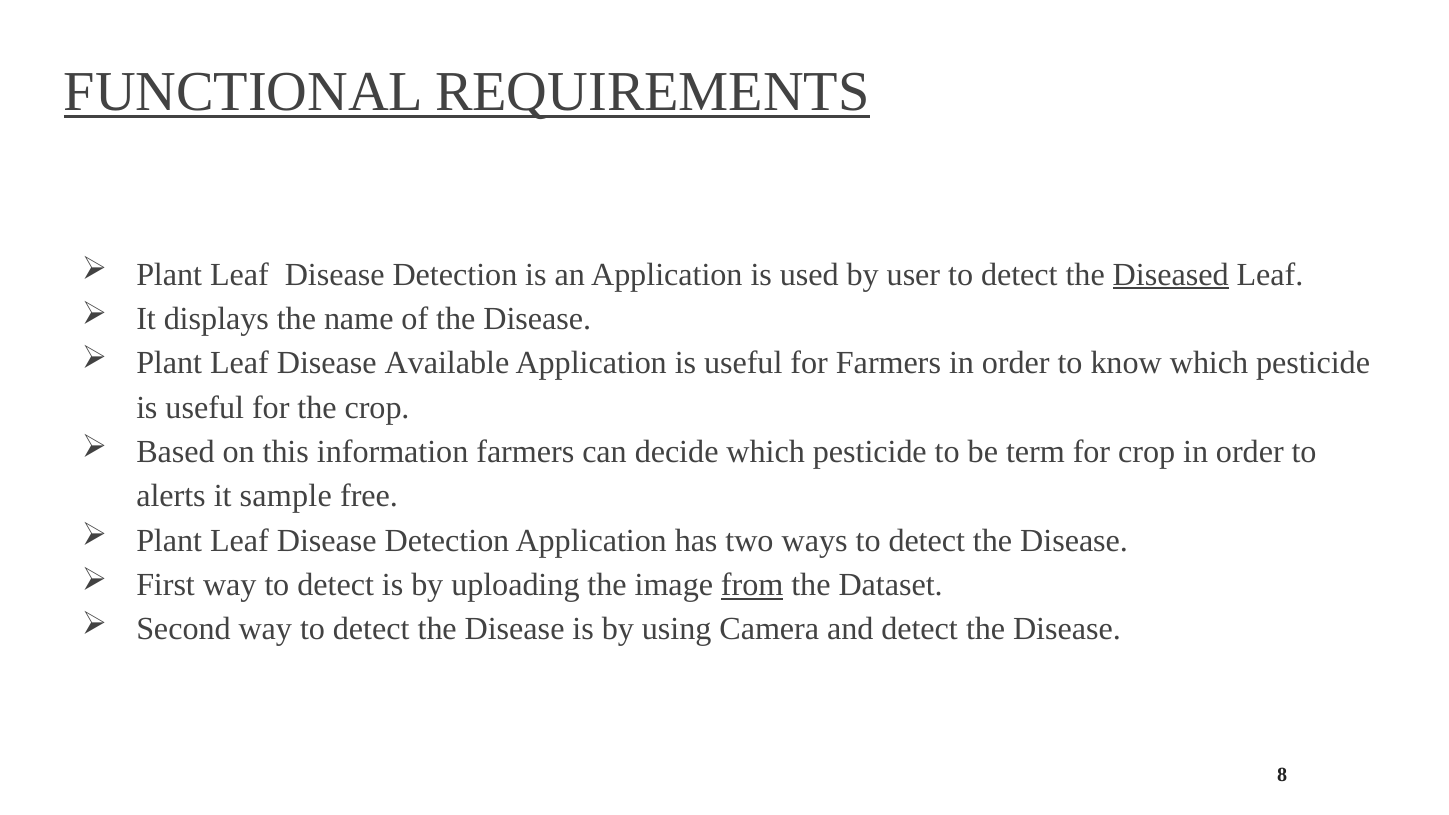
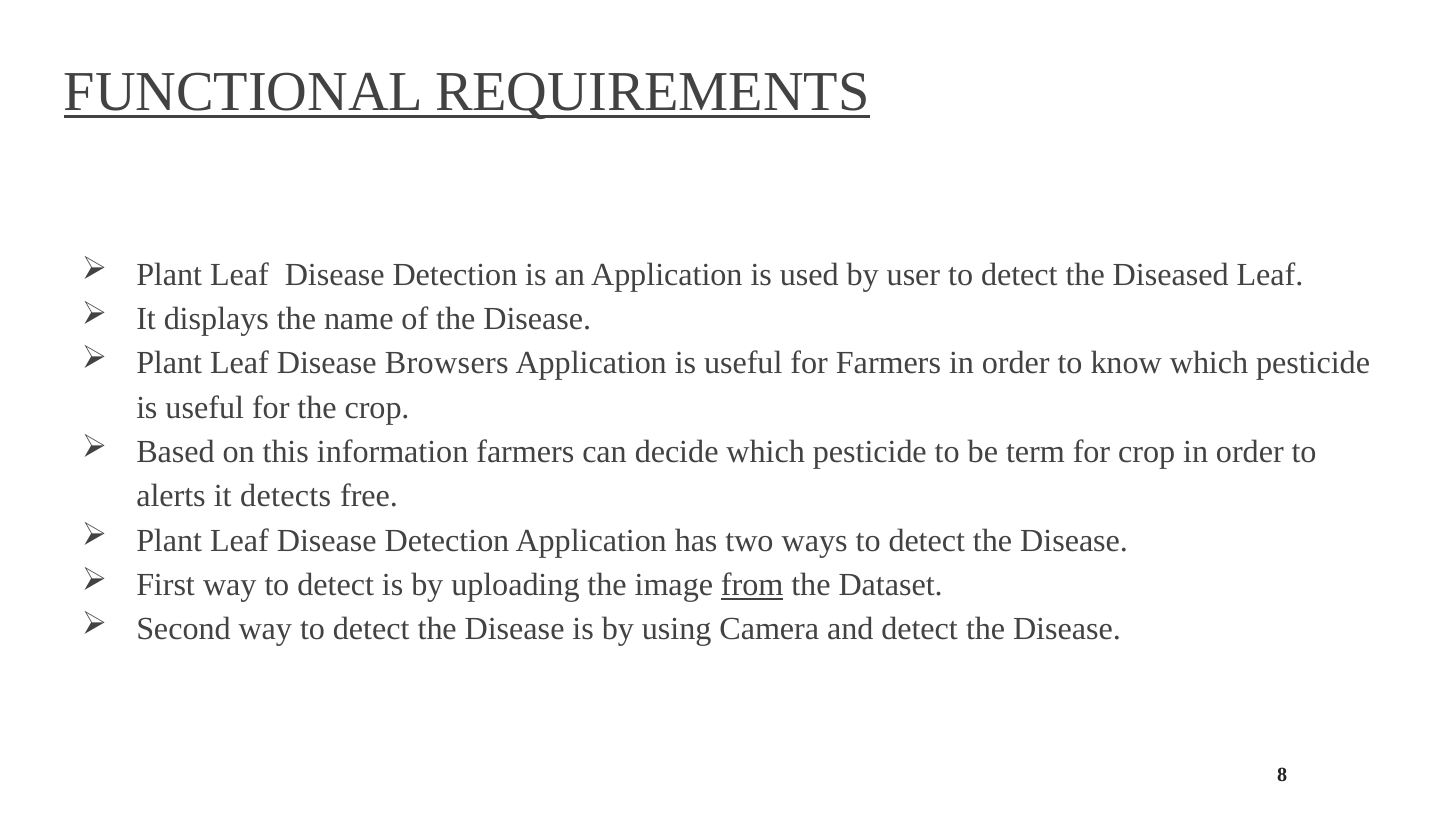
Diseased underline: present -> none
Available: Available -> Browsers
sample: sample -> detects
